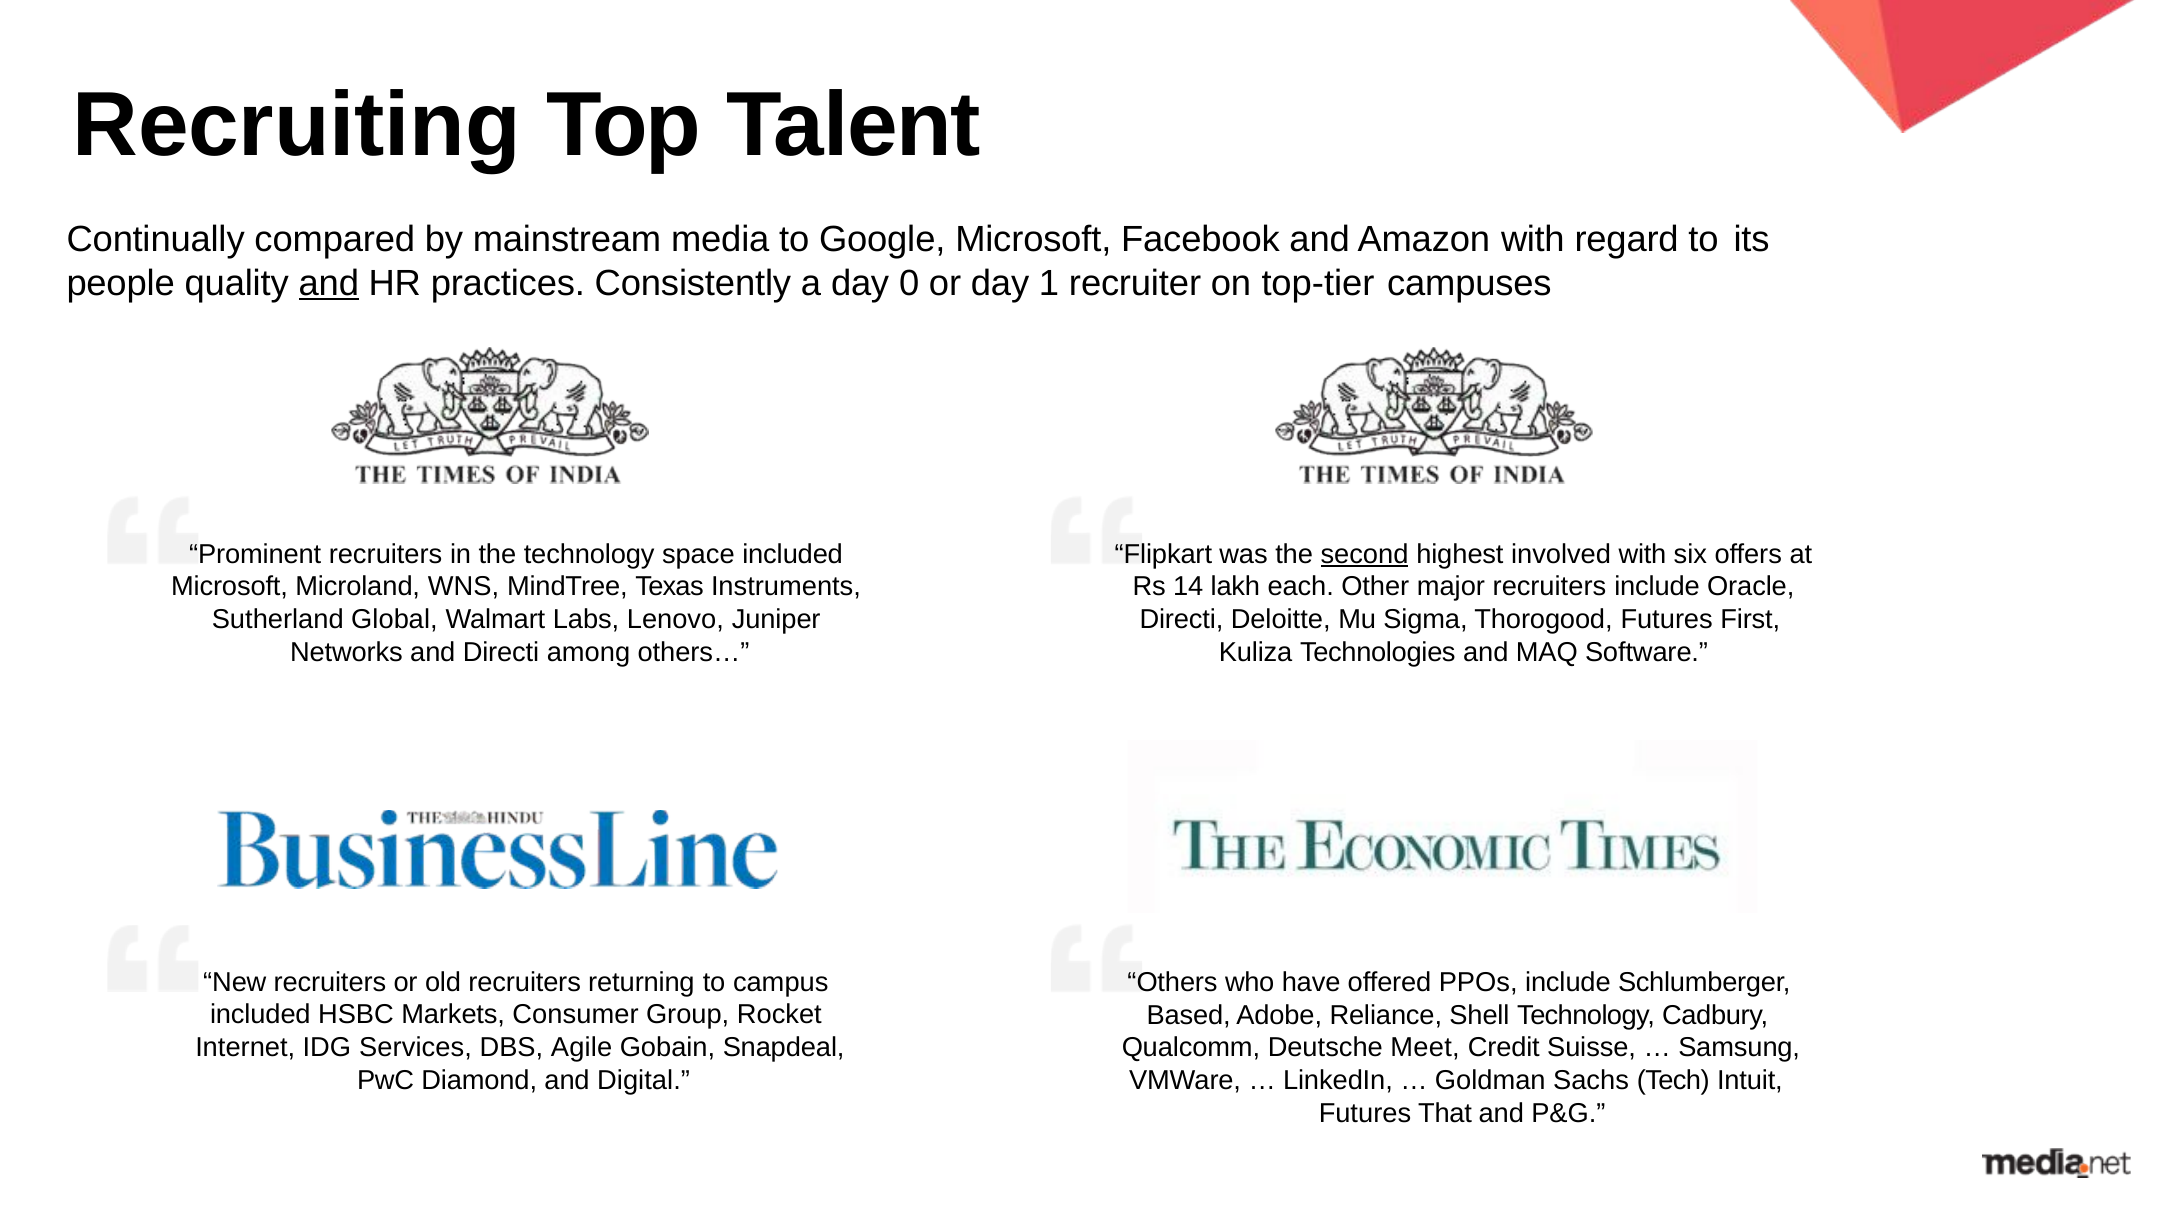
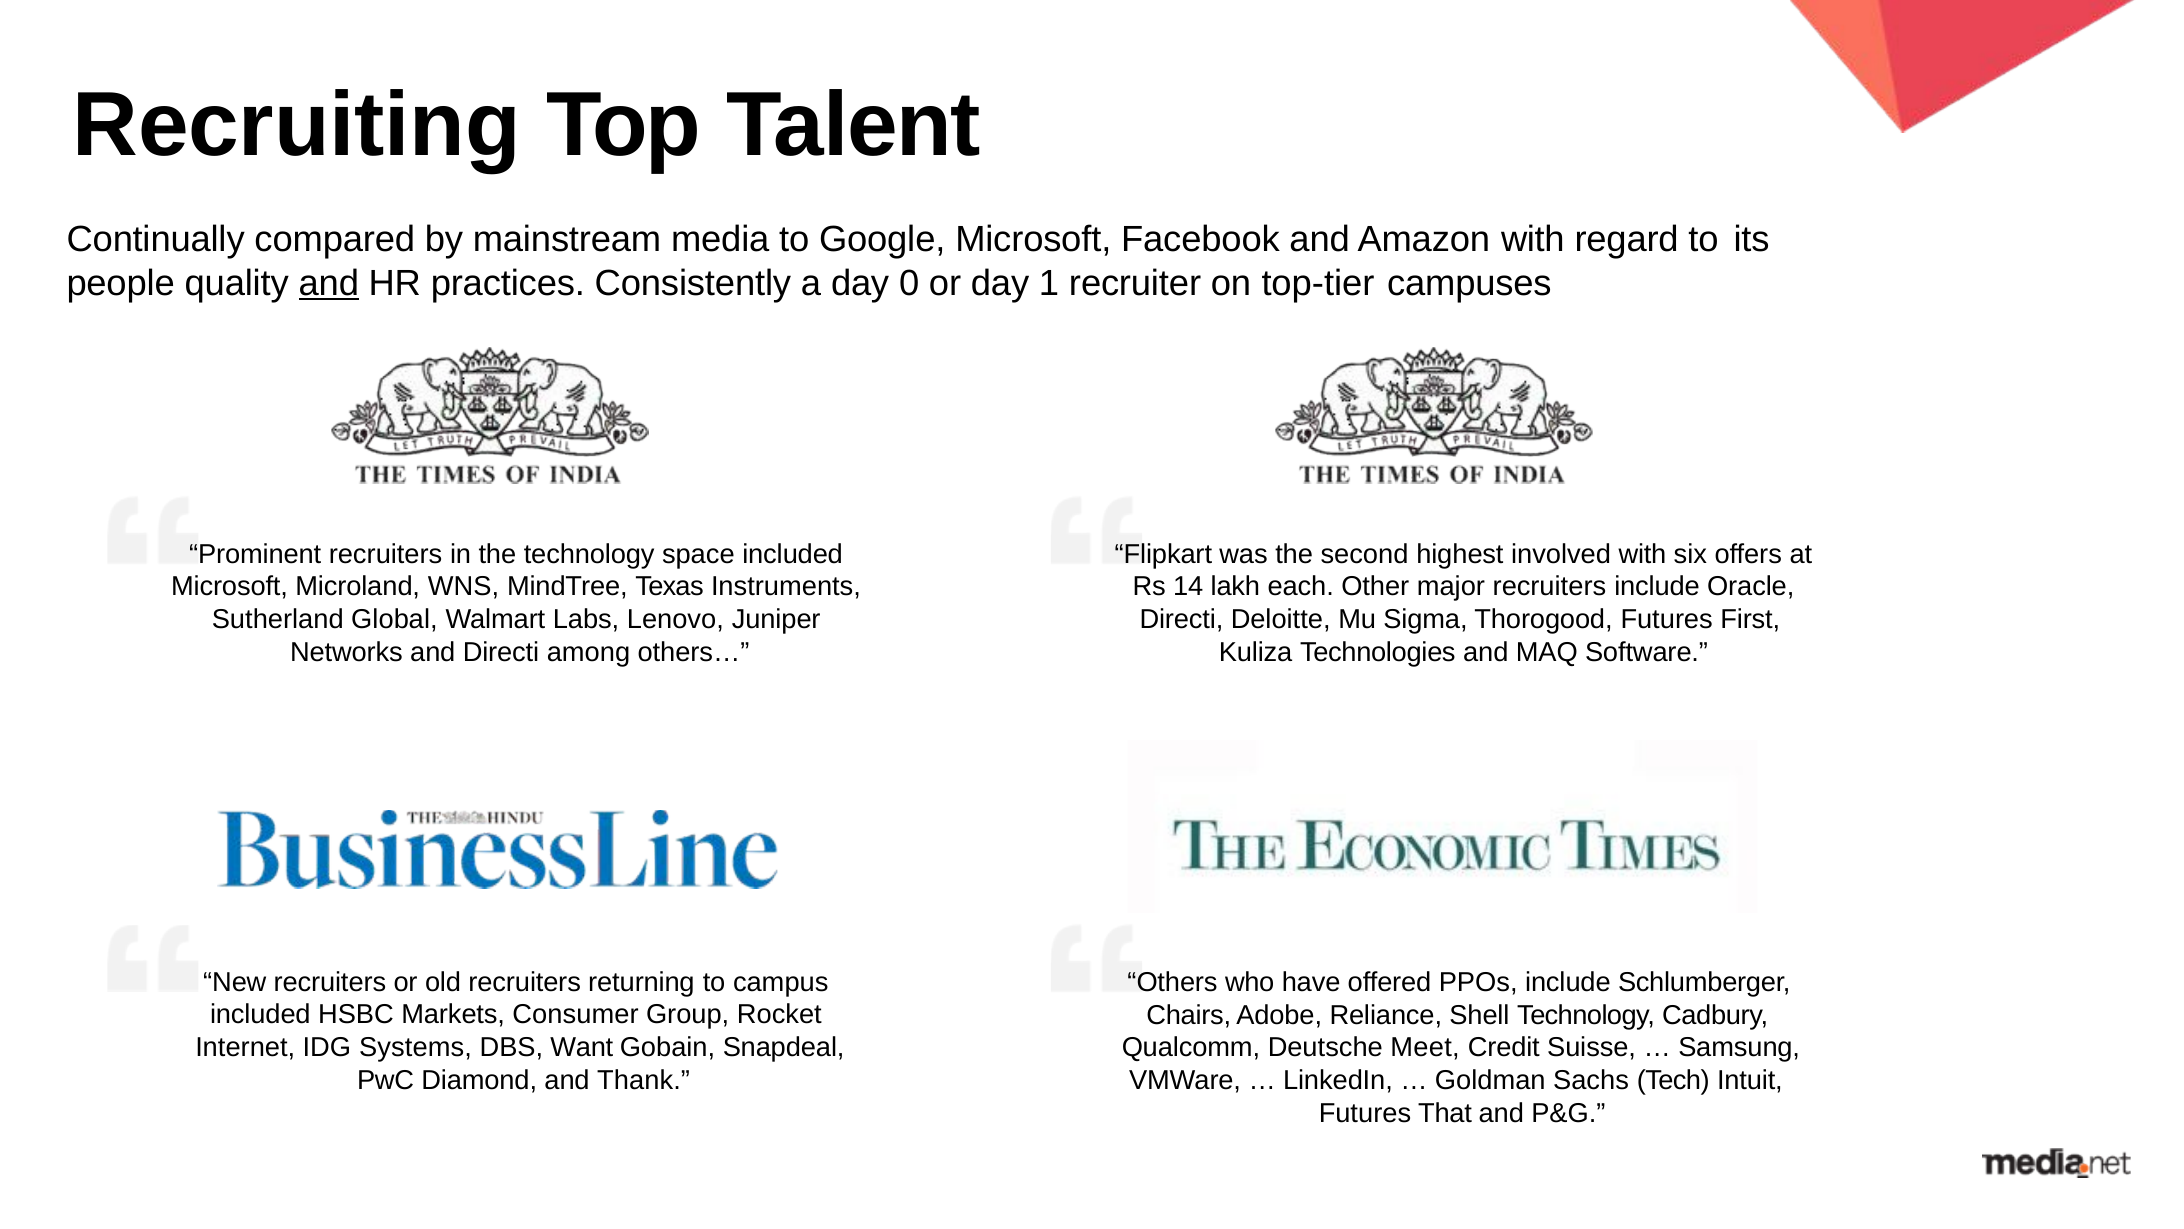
second underline: present -> none
Based: Based -> Chairs
Services: Services -> Systems
Agile: Agile -> Want
Digital: Digital -> Thank
